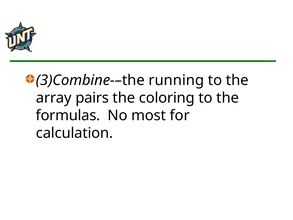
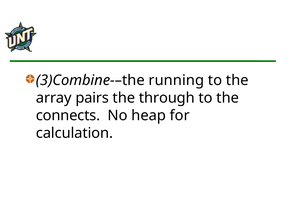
coloring: coloring -> through
formulas: formulas -> connects
most: most -> heap
